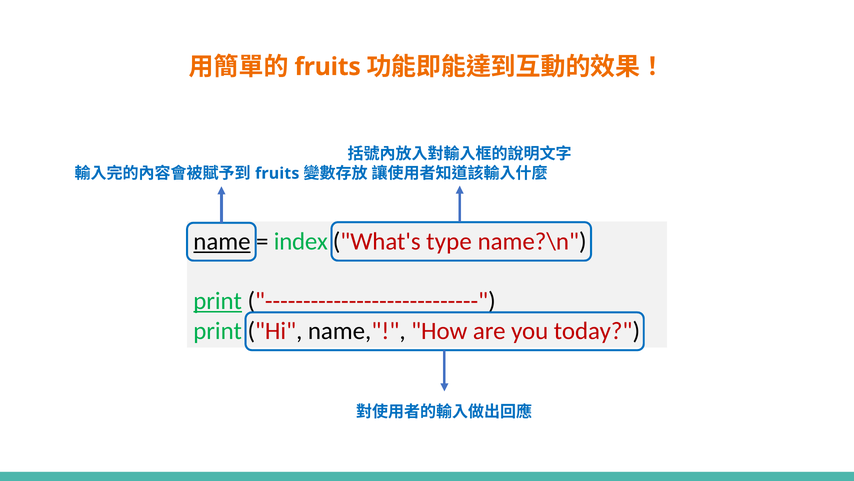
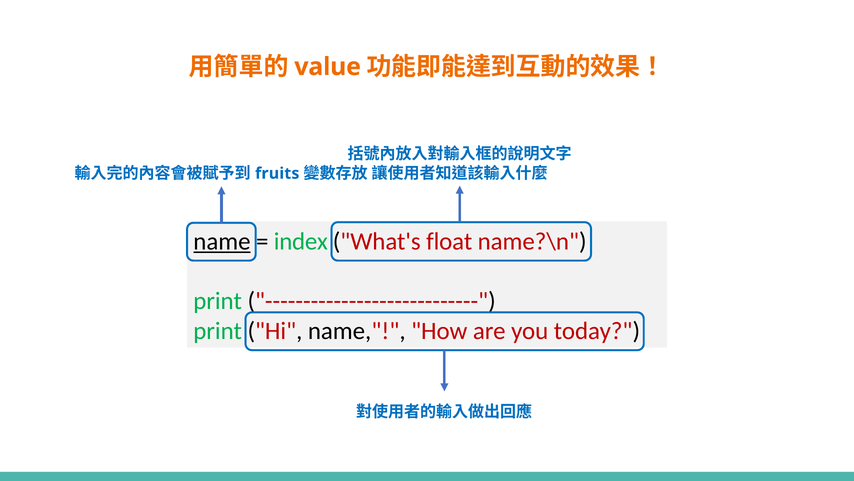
fruits at (328, 67): fruits -> value
type: type -> float
print at (218, 301) underline: present -> none
